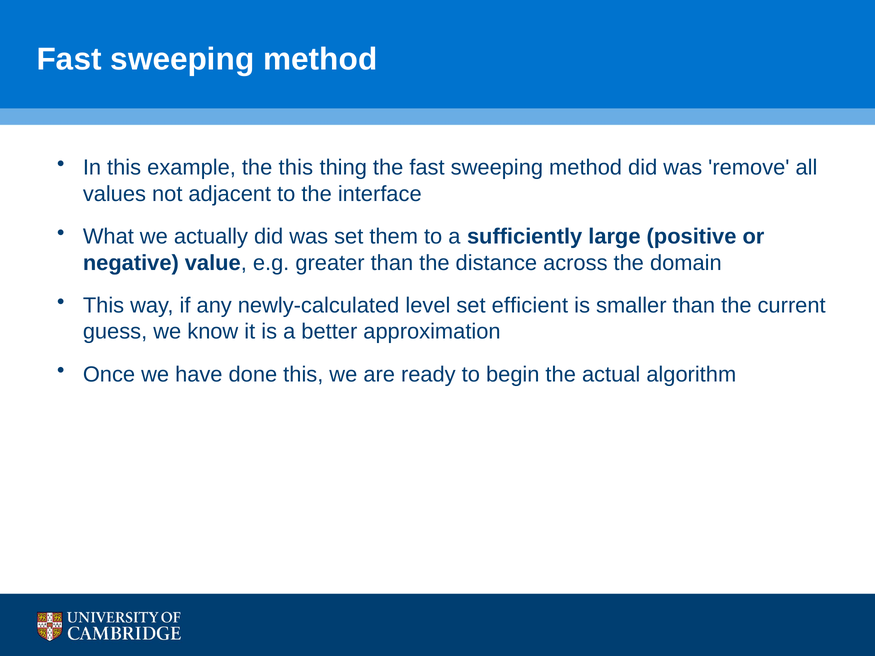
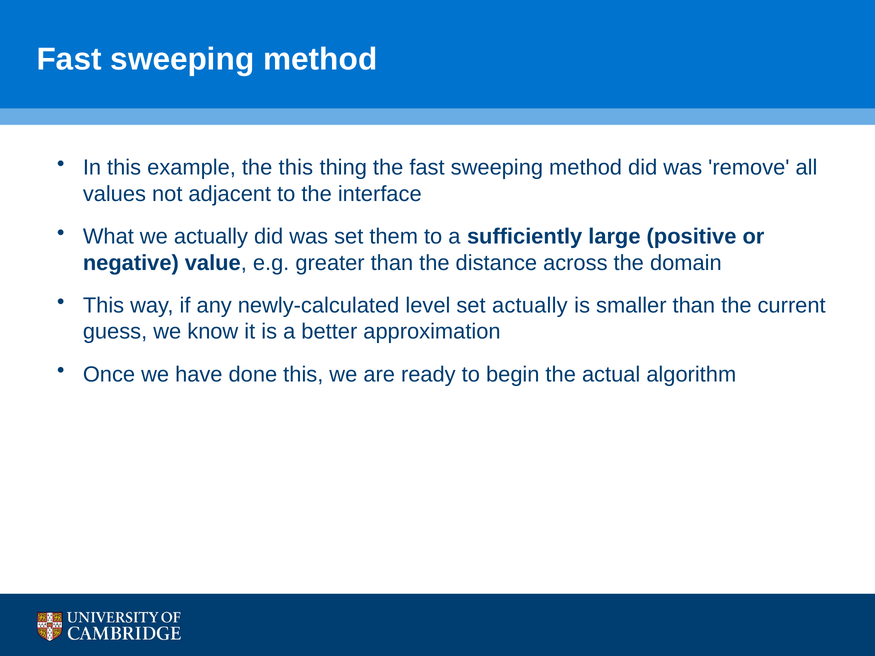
set efficient: efficient -> actually
